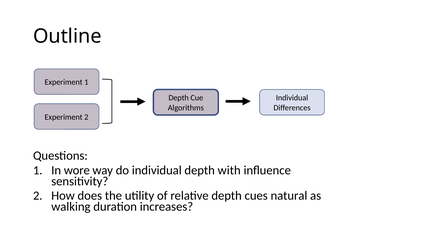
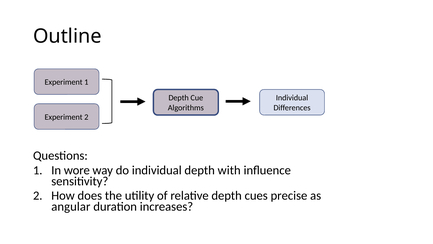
natural: natural -> precise
walking: walking -> angular
